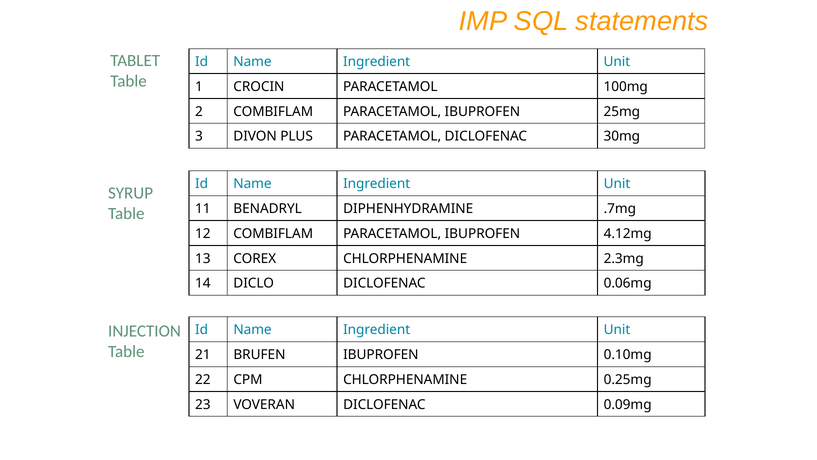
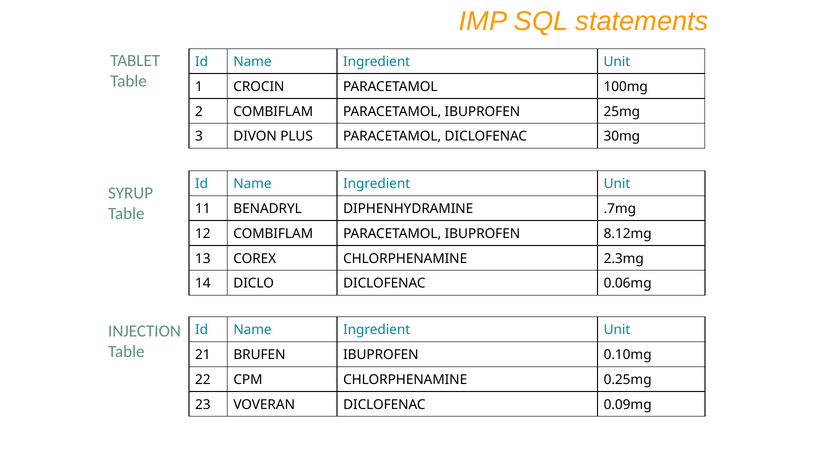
4.12mg: 4.12mg -> 8.12mg
